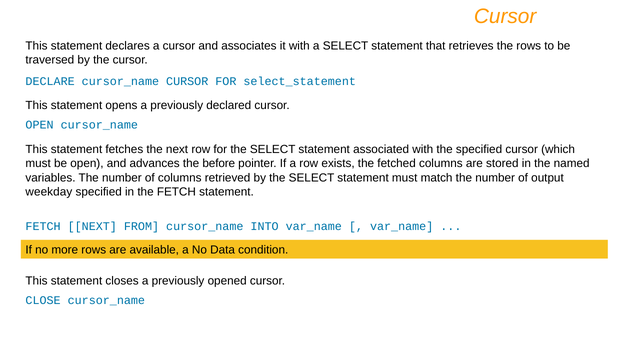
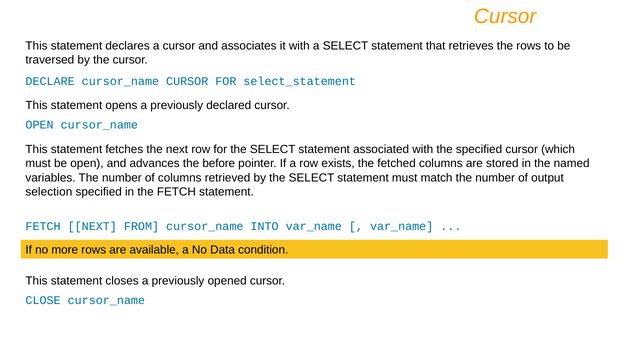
weekday: weekday -> selection
